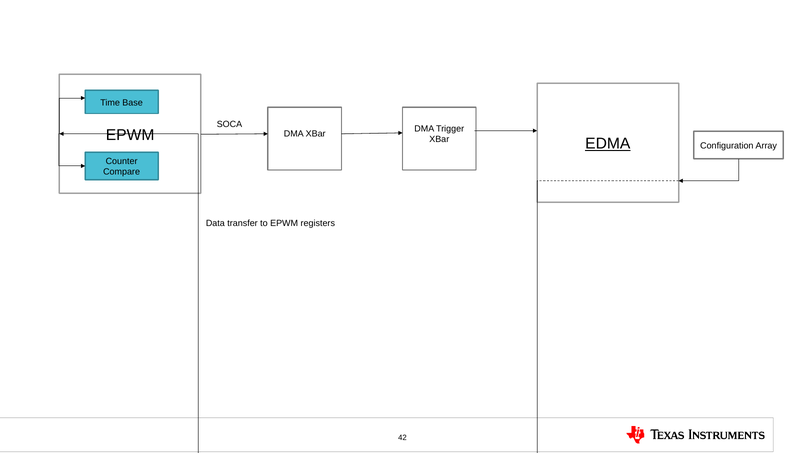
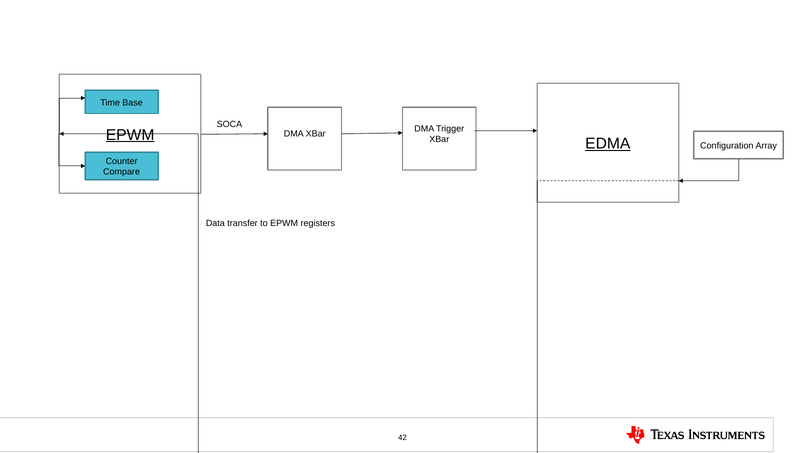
EPWM at (130, 135) underline: none -> present
